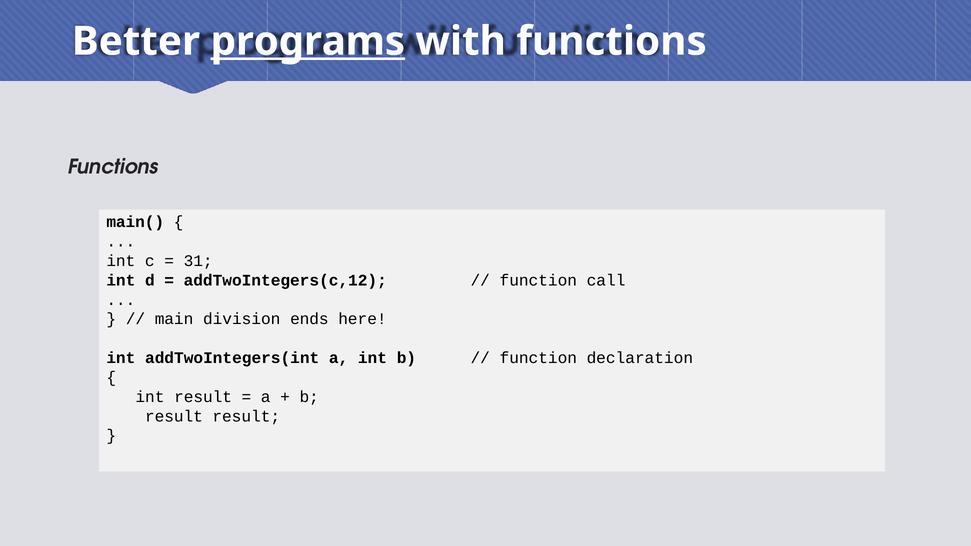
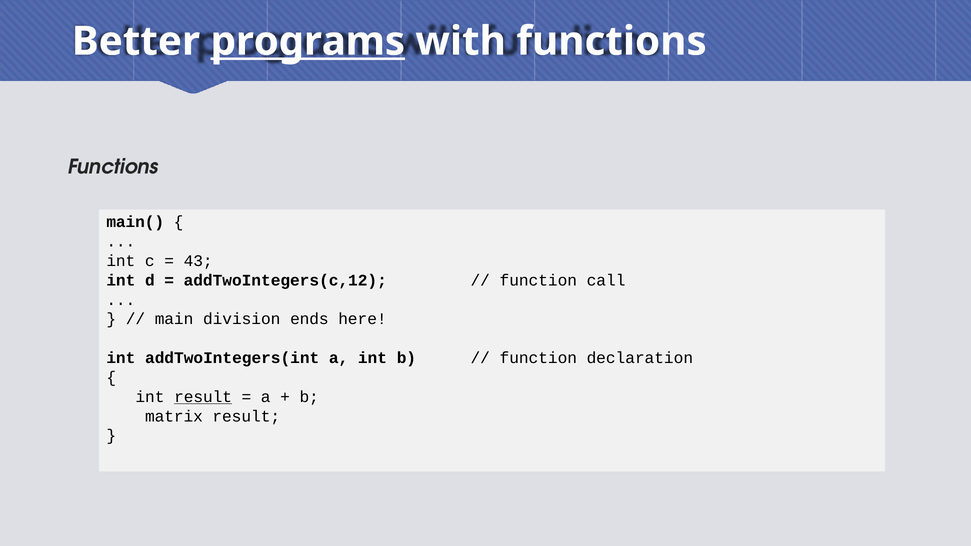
31: 31 -> 43
result at (203, 397) underline: none -> present
result at (174, 416): result -> matrix
